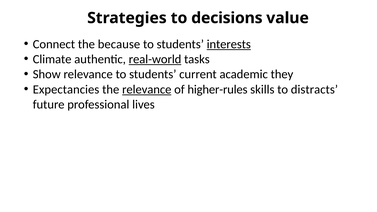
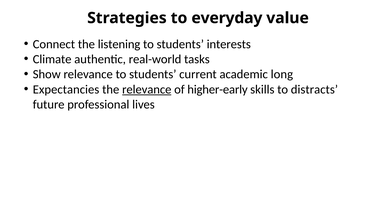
decisions: decisions -> everyday
because: because -> listening
interests underline: present -> none
real-world underline: present -> none
they: they -> long
higher-rules: higher-rules -> higher-early
